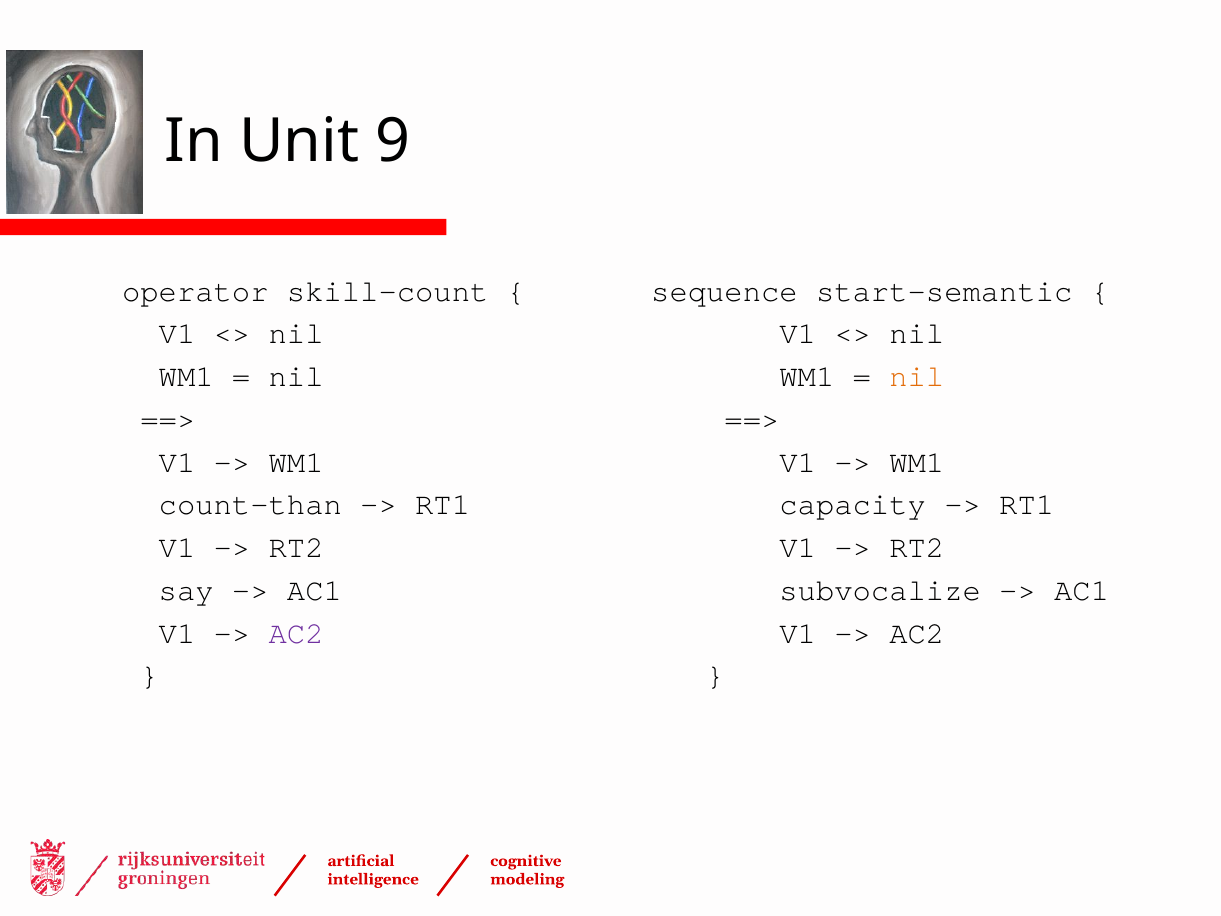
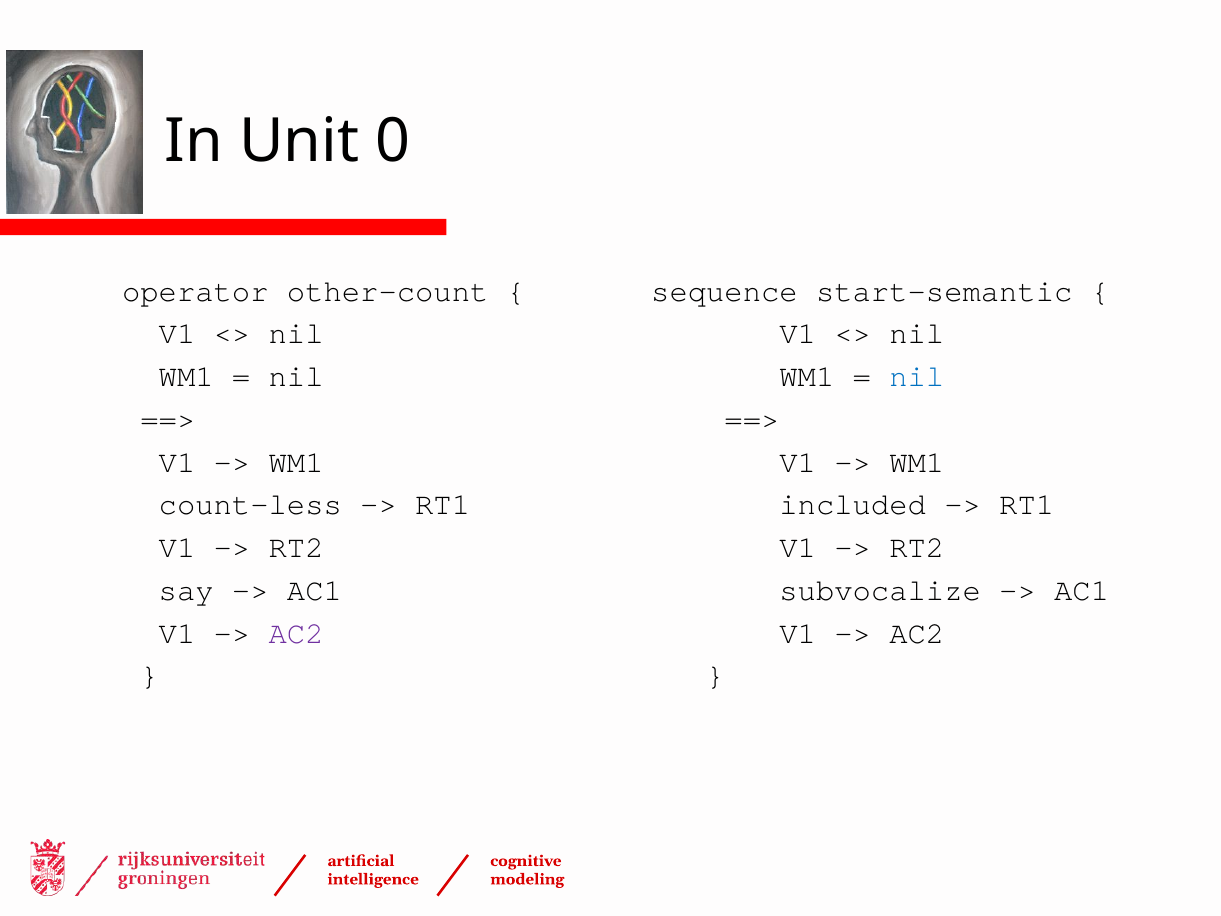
9: 9 -> 0
skill-count: skill-count -> other-count
nil at (917, 377) colour: orange -> blue
count-than: count-than -> count-less
capacity: capacity -> included
